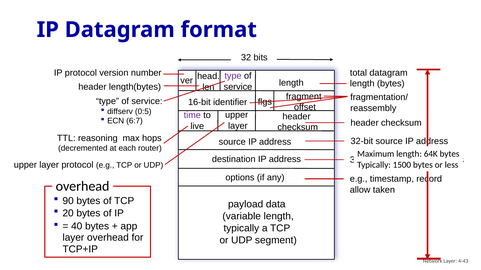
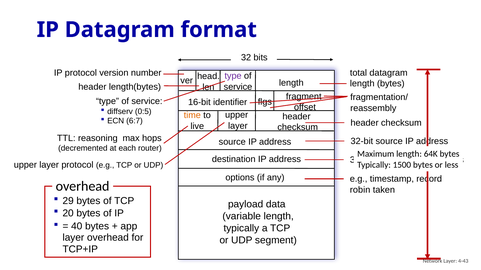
time colour: purple -> orange
allow: allow -> robin
90: 90 -> 29
